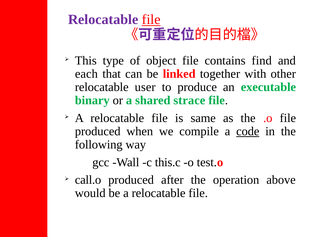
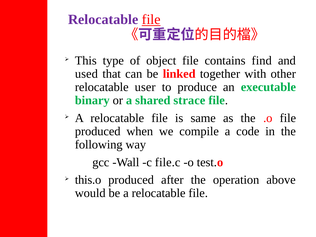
each: each -> used
code underline: present -> none
this.c: this.c -> file.c
call.o: call.o -> this.o
